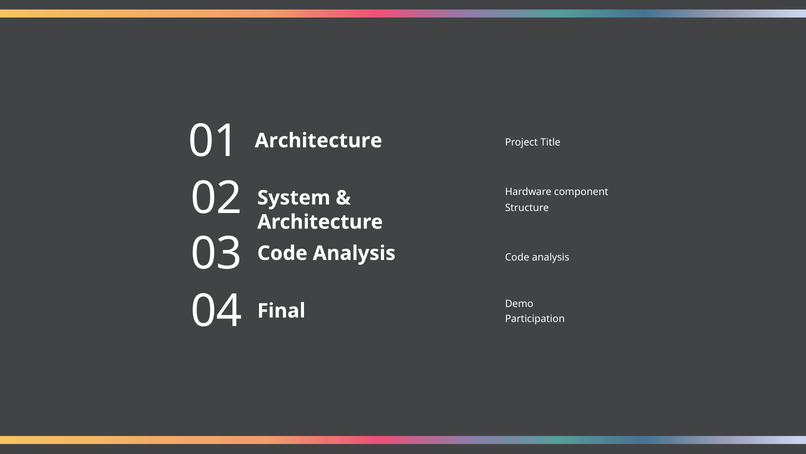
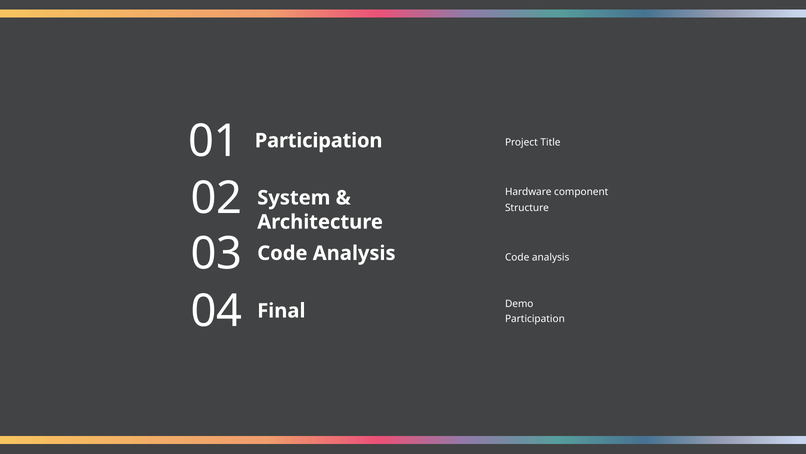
Architecture at (318, 140): Architecture -> Participation
